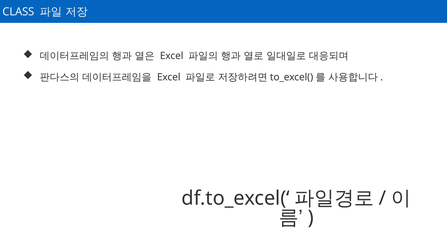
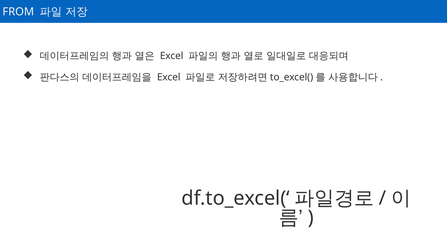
CLASS: CLASS -> FROM
